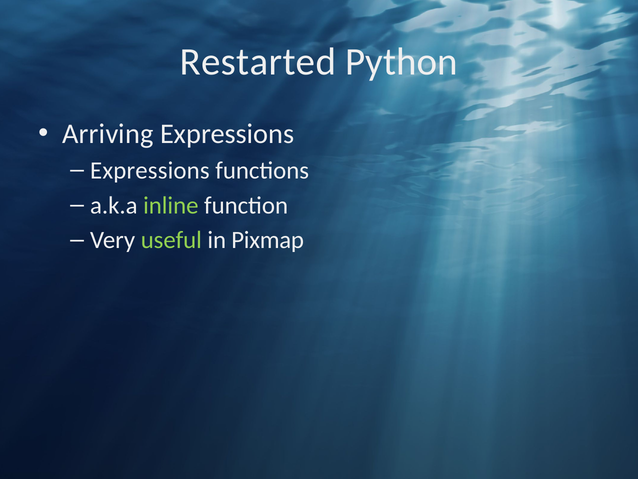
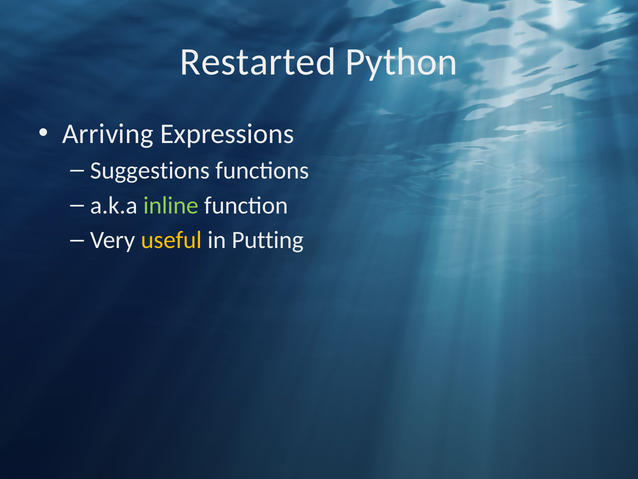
Expressions at (150, 170): Expressions -> Suggestions
useful colour: light green -> yellow
Pixmap: Pixmap -> Putting
